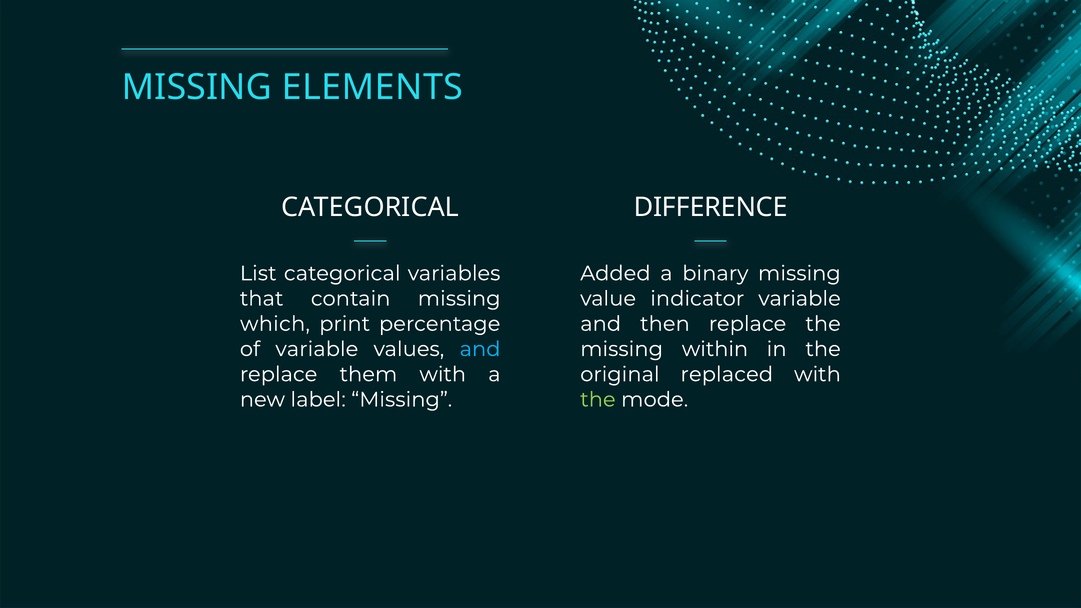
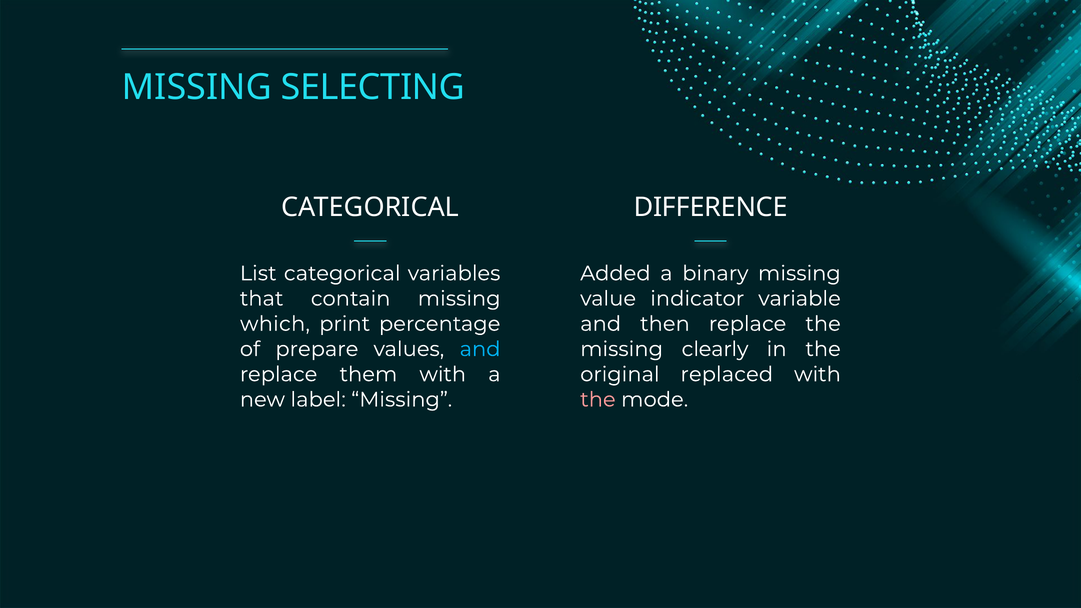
ELEMENTS: ELEMENTS -> SELECTING
of variable: variable -> prepare
within: within -> clearly
the at (598, 400) colour: light green -> pink
